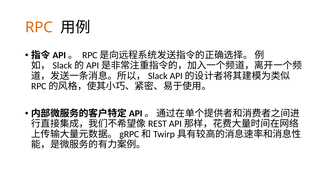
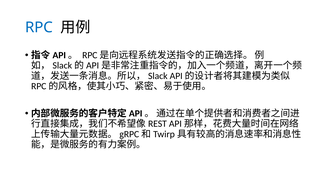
RPC colour: orange -> blue
